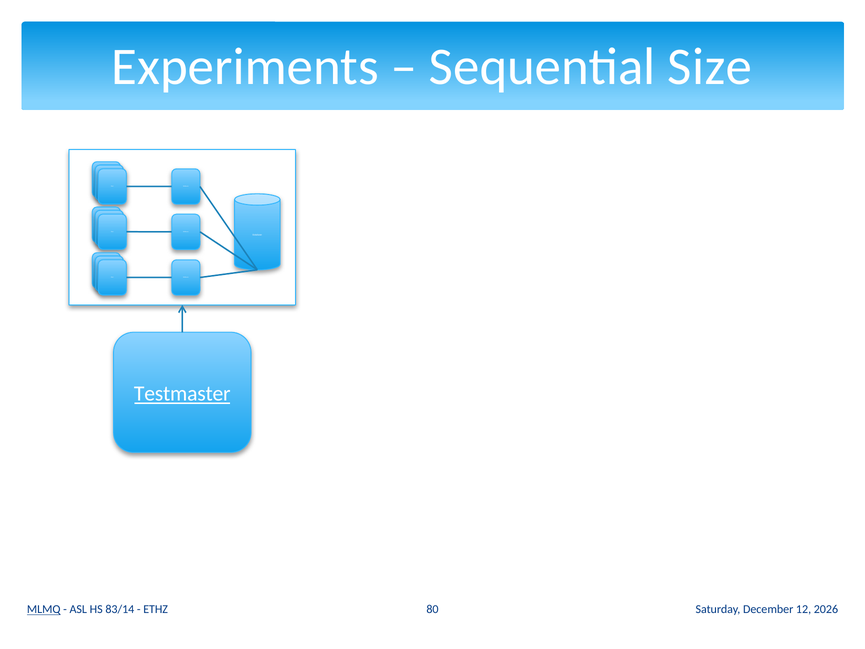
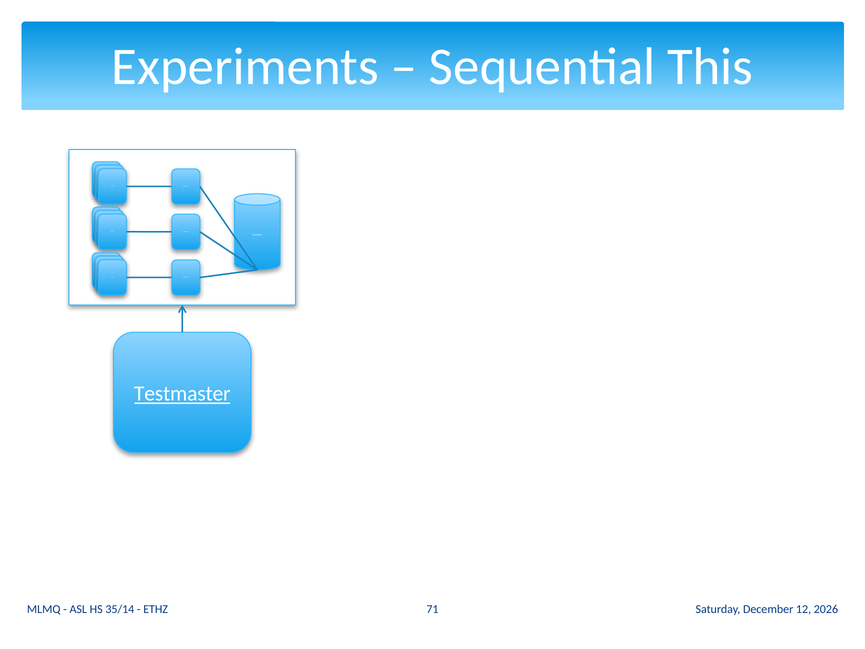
Size: Size -> This
MLMQ underline: present -> none
83/14: 83/14 -> 35/14
80: 80 -> 71
